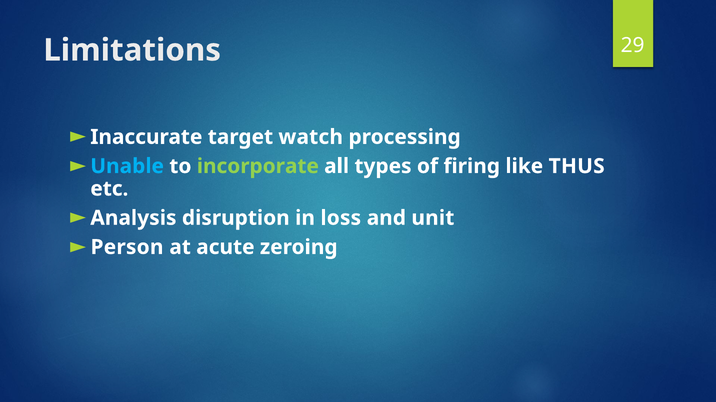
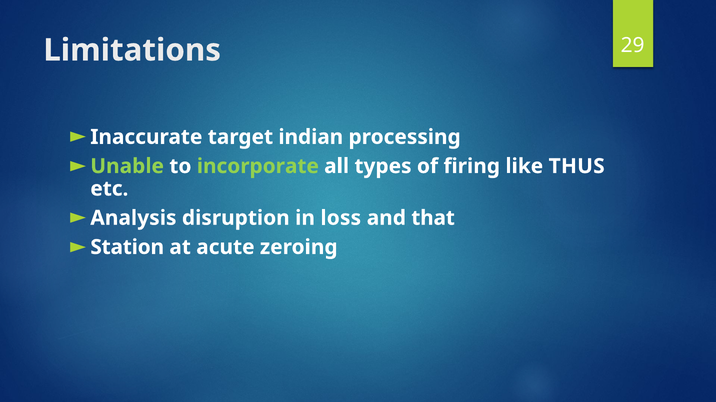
watch: watch -> indian
Unable colour: light blue -> light green
unit: unit -> that
Person: Person -> Station
